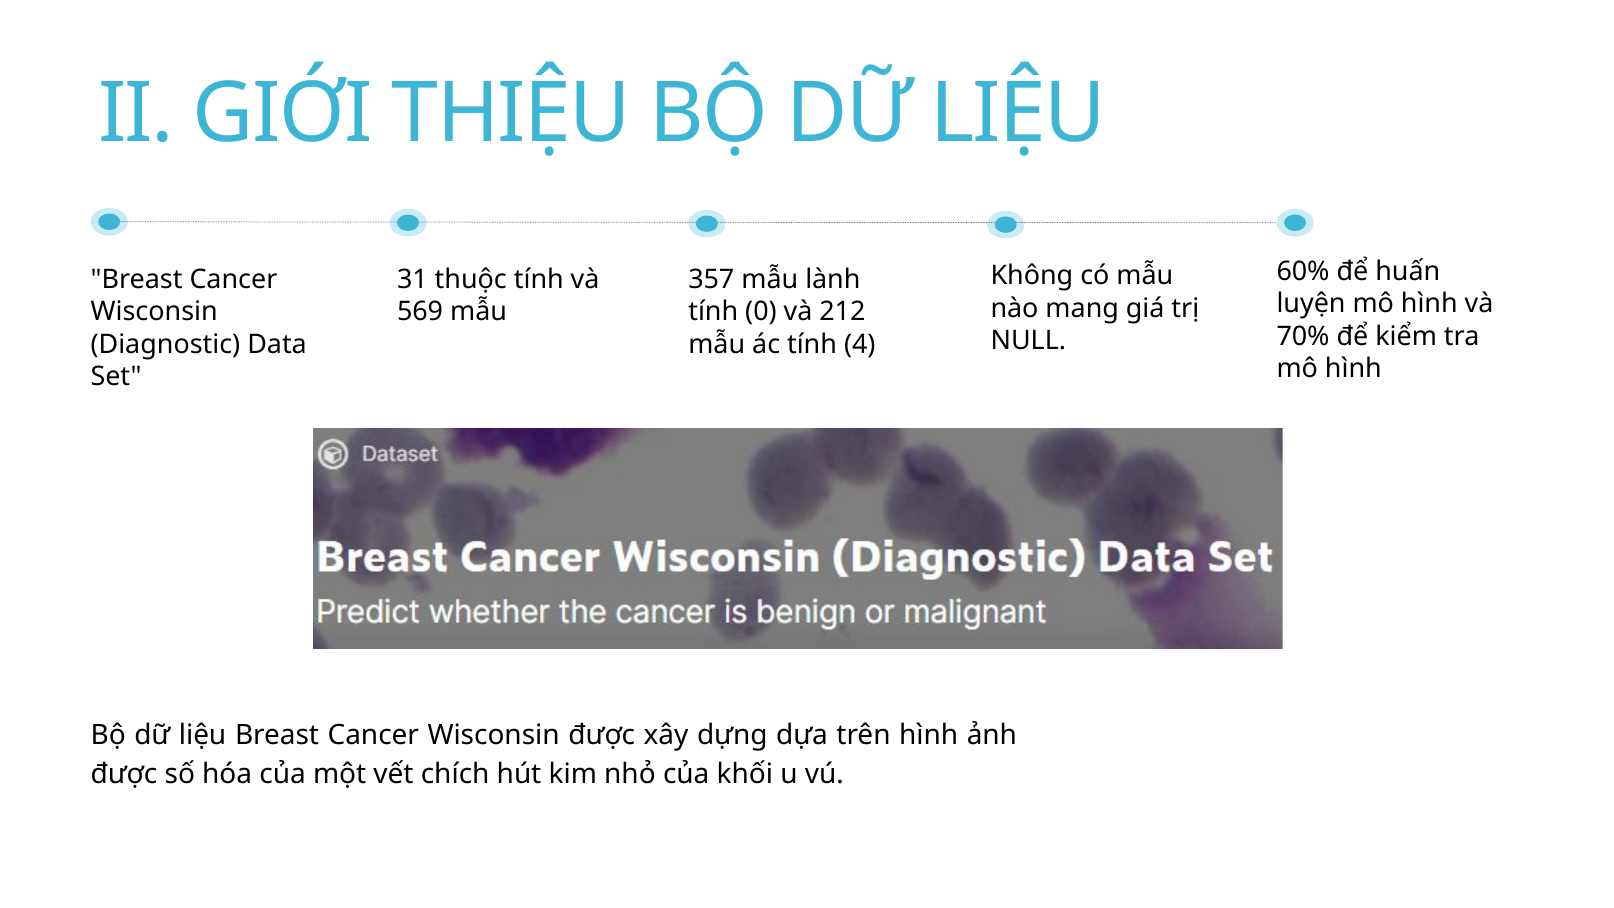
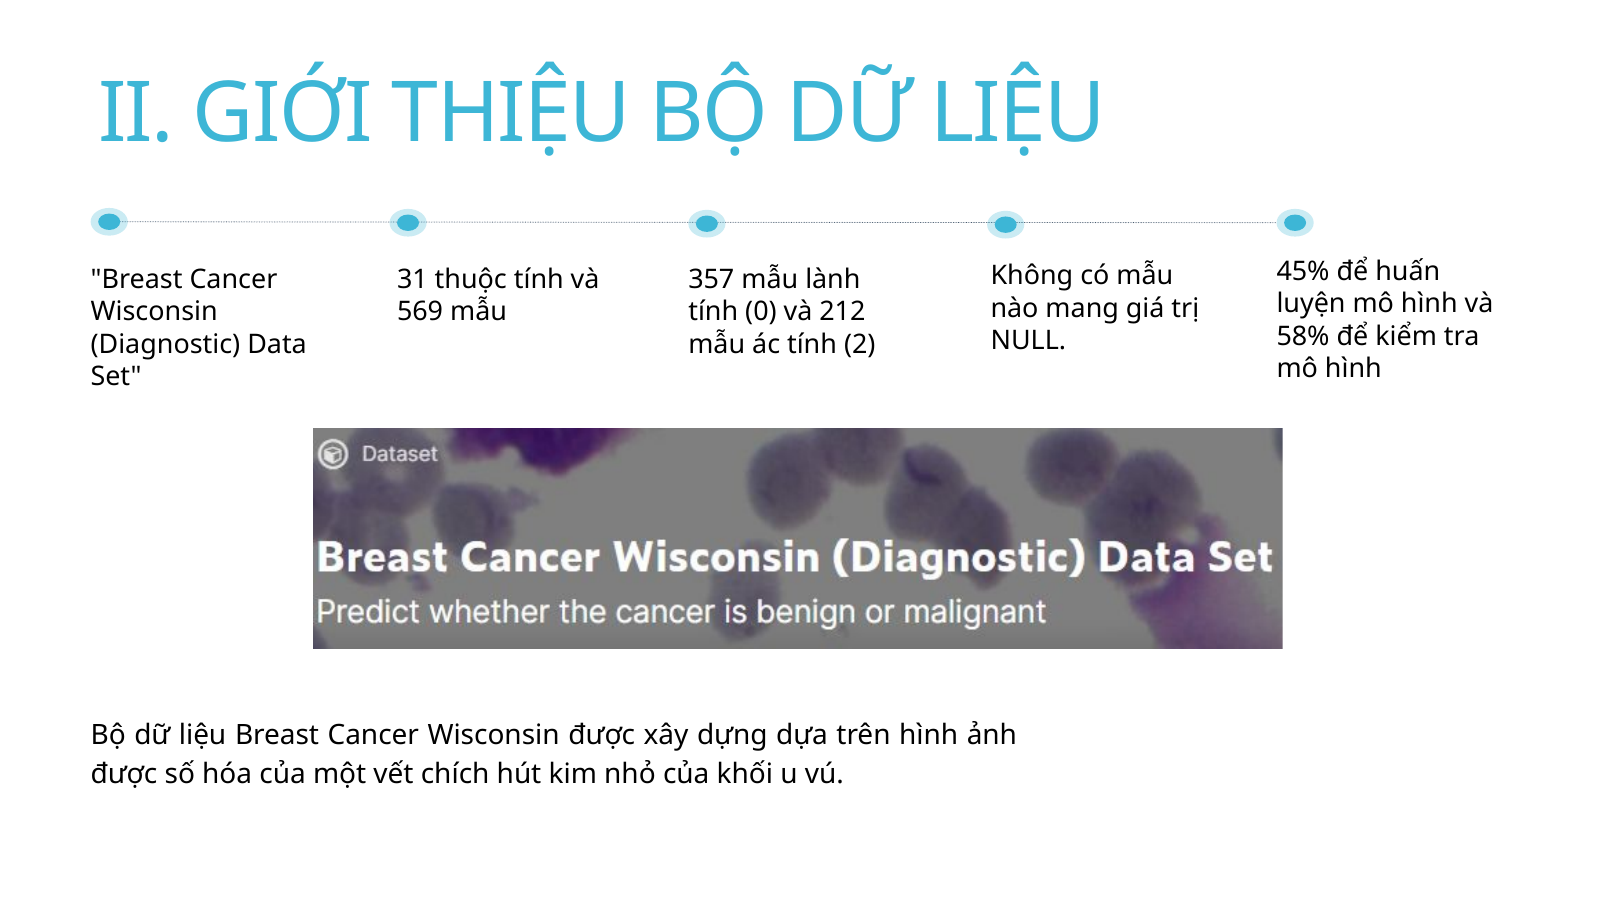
60%: 60% -> 45%
70%: 70% -> 58%
4: 4 -> 2
